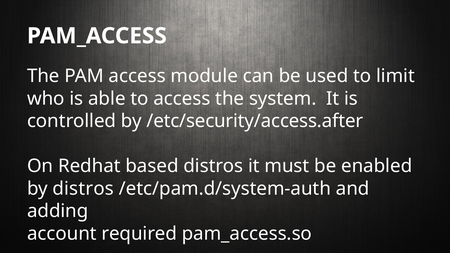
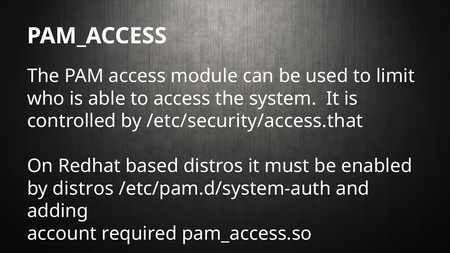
/etc/security/access.after: /etc/security/access.after -> /etc/security/access.that
